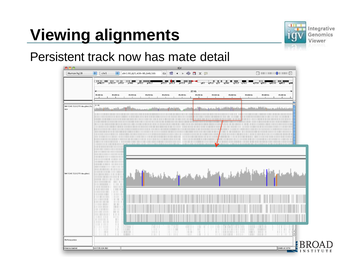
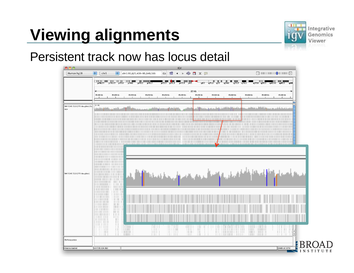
mate: mate -> locus
